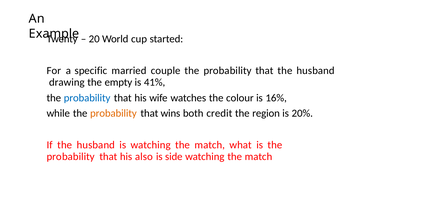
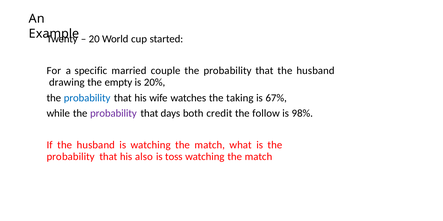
41%: 41% -> 20%
colour: colour -> taking
16%: 16% -> 67%
probability at (113, 114) colour: orange -> purple
wins: wins -> days
region: region -> follow
20%: 20% -> 98%
side: side -> toss
